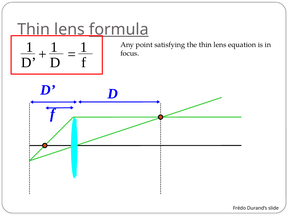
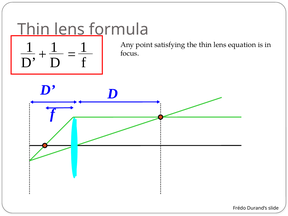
formula underline: present -> none
